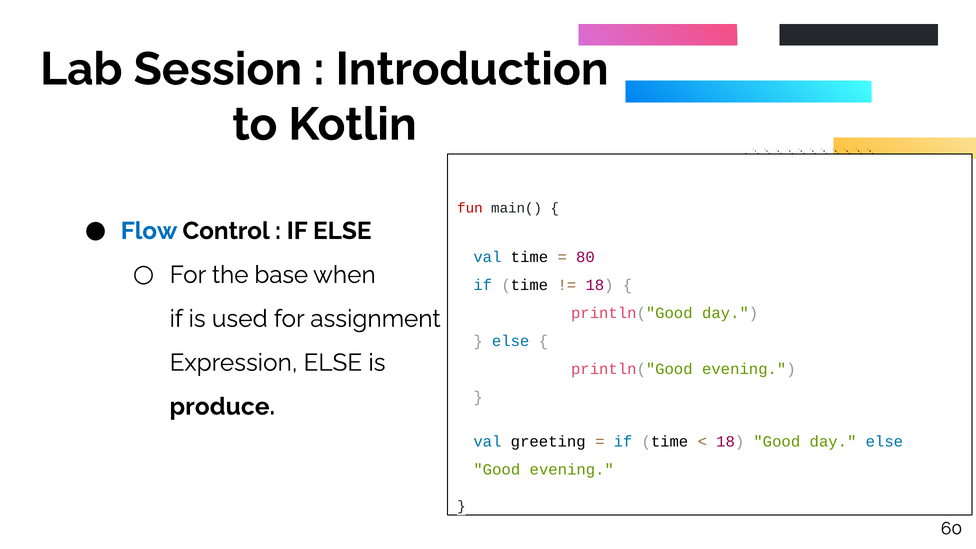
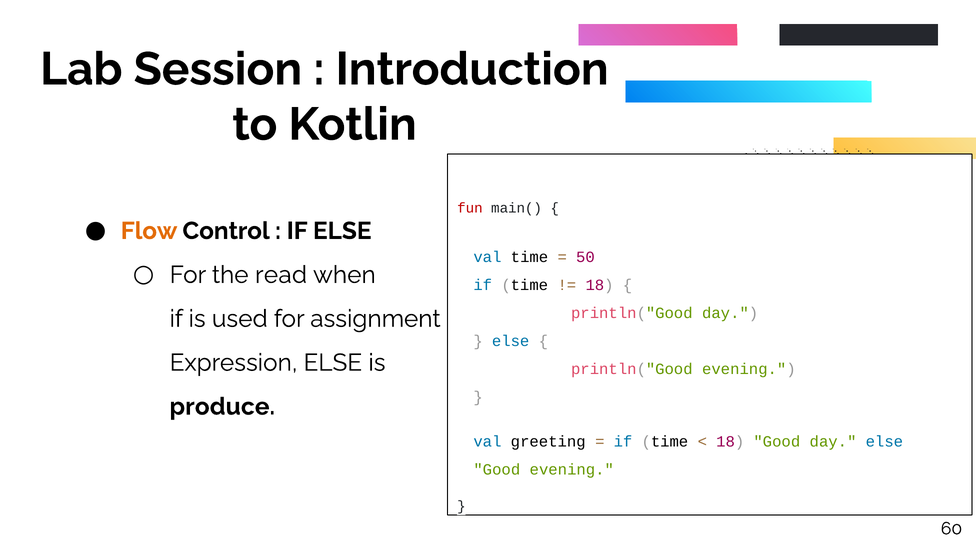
Flow colour: blue -> orange
80: 80 -> 50
base: base -> read
